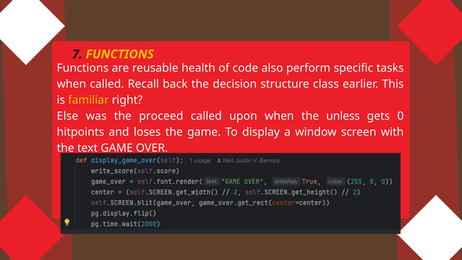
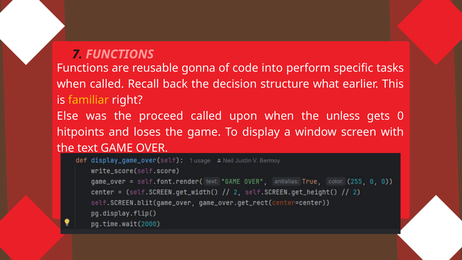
FUNCTIONS at (120, 54) colour: yellow -> pink
health: health -> gonna
also: also -> into
class: class -> what
